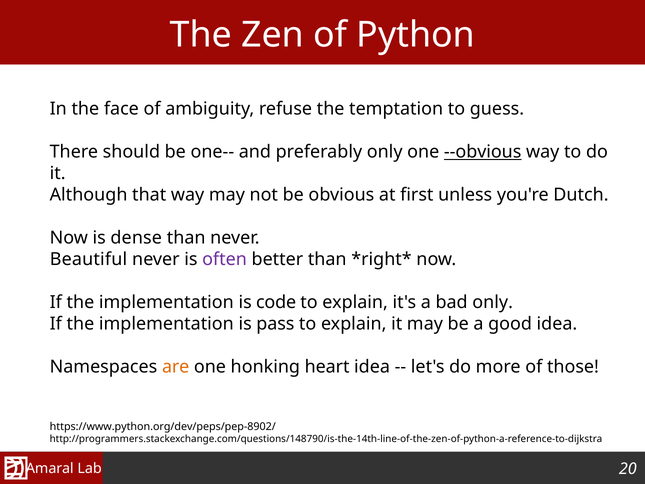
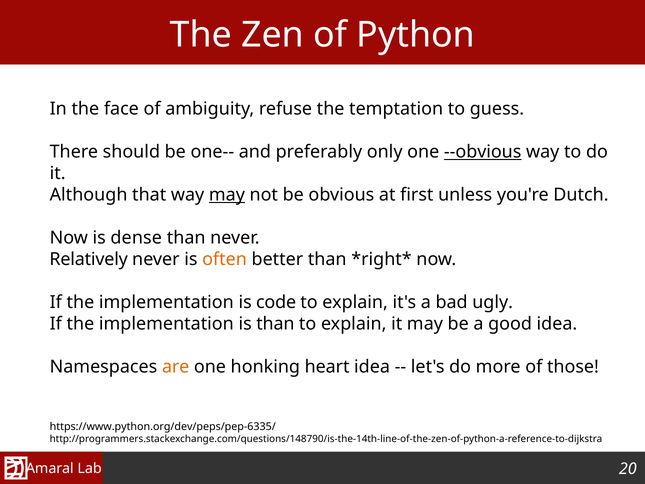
may at (227, 195) underline: none -> present
Beautiful: Beautiful -> Relatively
often colour: purple -> orange
bad only: only -> ugly
is pass: pass -> than
https://www.python.org/dev/peps/pep-8902/: https://www.python.org/dev/peps/pep-8902/ -> https://www.python.org/dev/peps/pep-6335/
